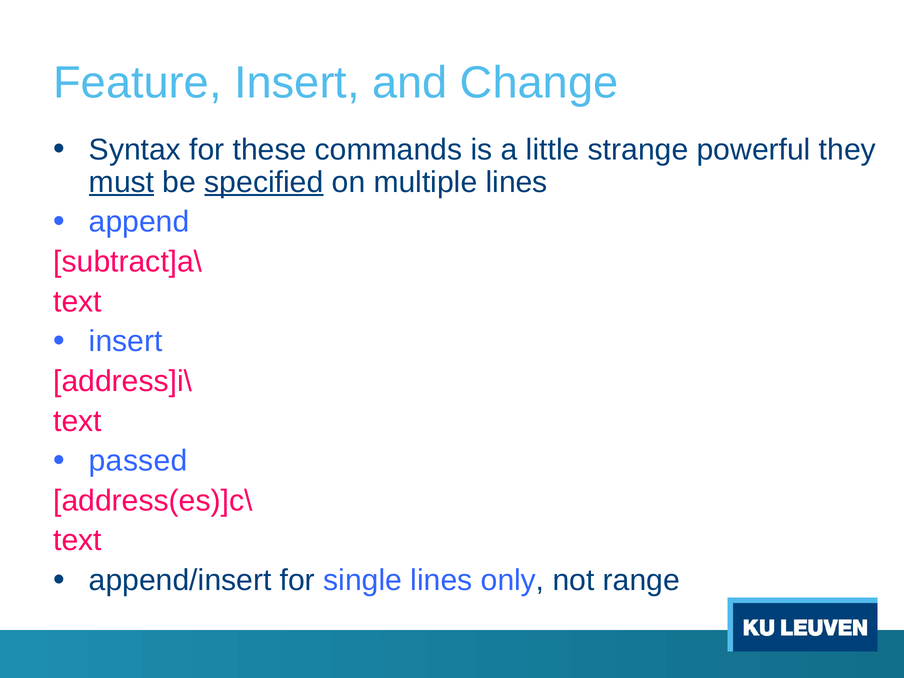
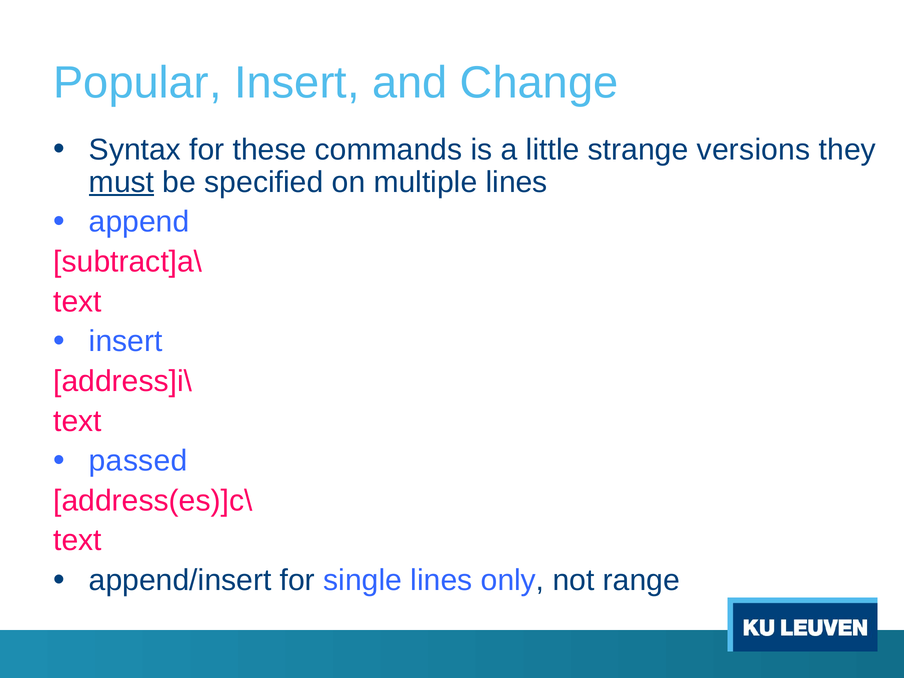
Feature: Feature -> Popular
powerful: powerful -> versions
specified underline: present -> none
